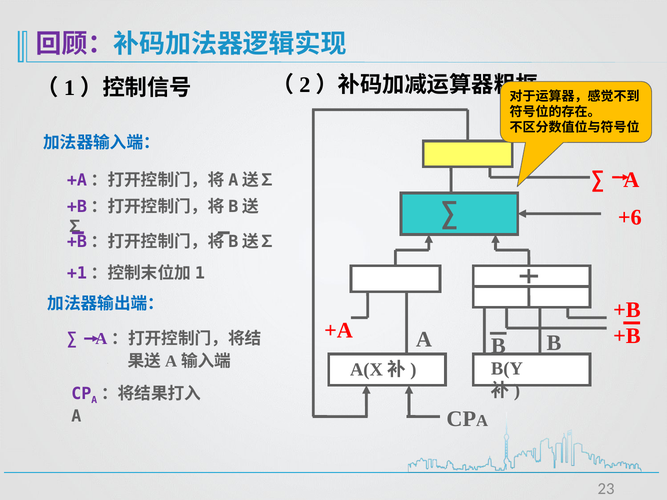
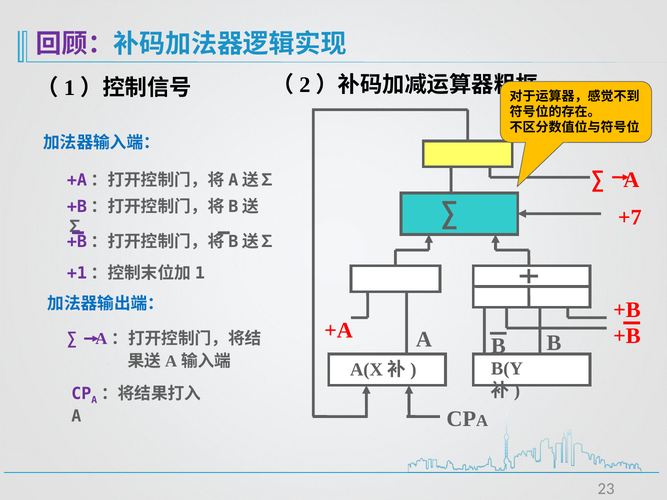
+6: +6 -> +7
